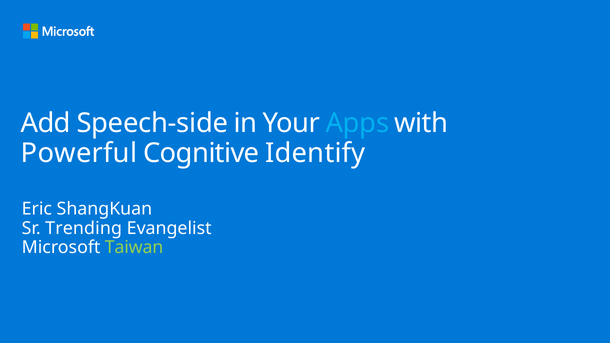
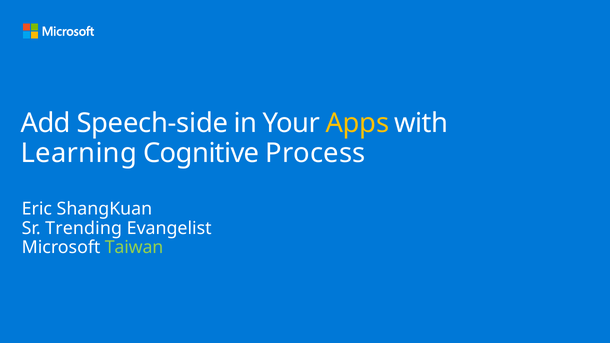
Apps colour: light blue -> yellow
Powerful: Powerful -> Learning
Identify: Identify -> Process
